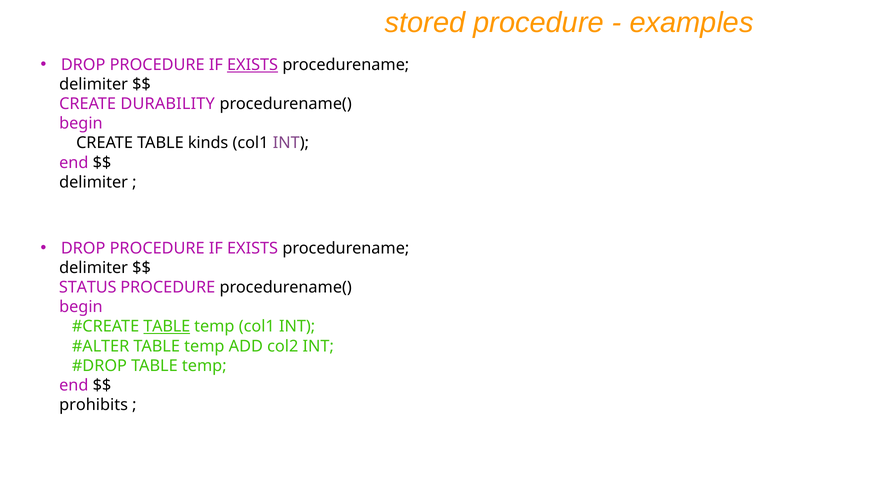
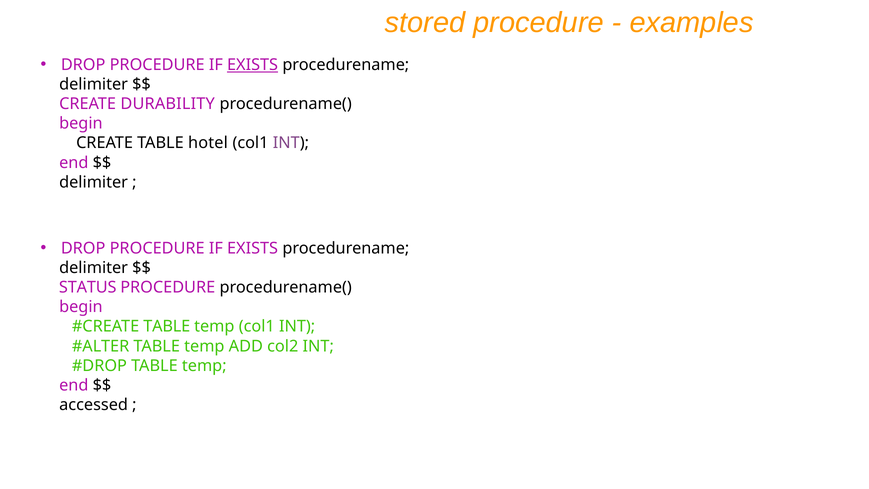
kinds: kinds -> hotel
TABLE at (167, 326) underline: present -> none
prohibits: prohibits -> accessed
